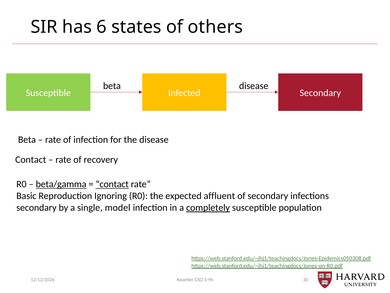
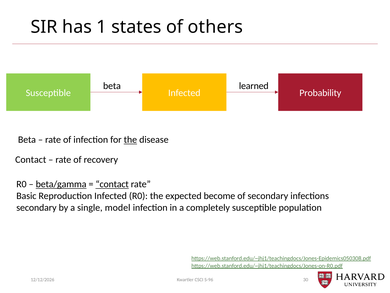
6: 6 -> 1
beta disease: disease -> learned
Infected Secondary: Secondary -> Probability
the at (130, 140) underline: none -> present
Reproduction Ignoring: Ignoring -> Infected
affluent: affluent -> become
completely underline: present -> none
